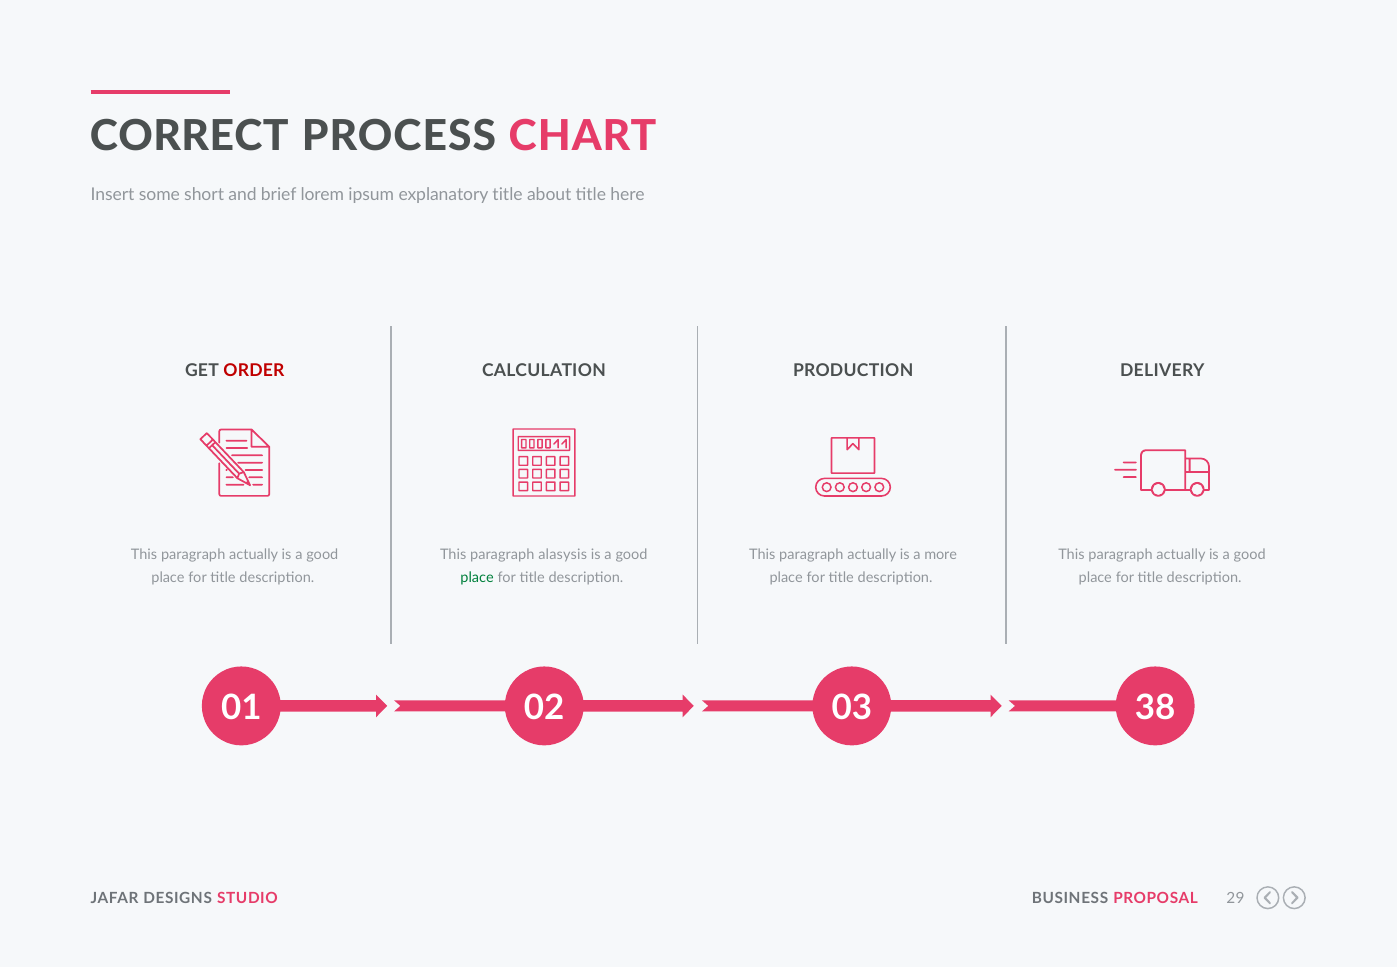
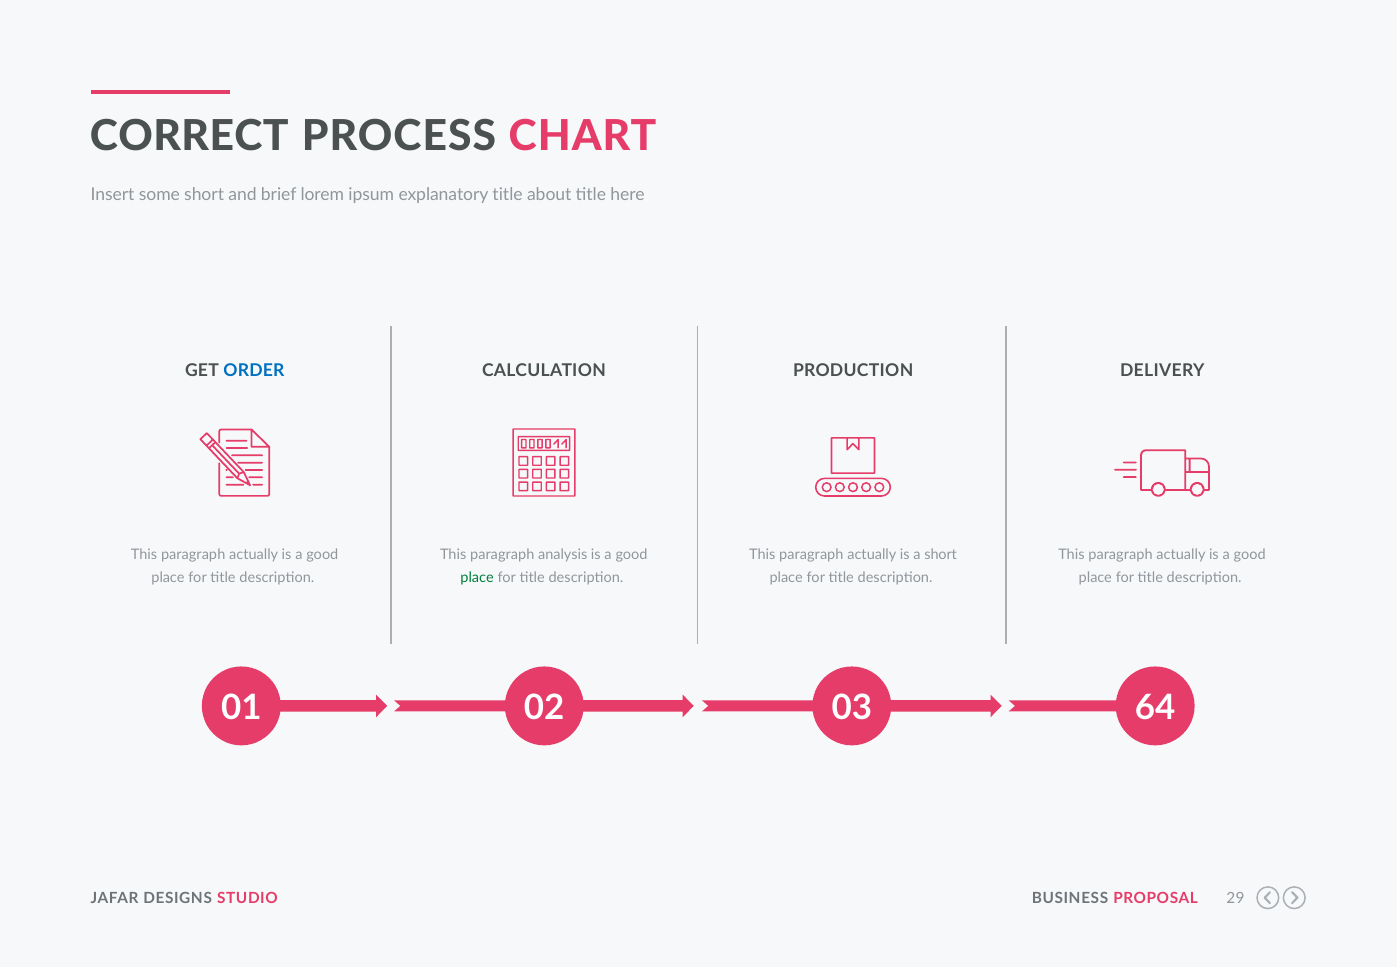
ORDER colour: red -> blue
alasysis: alasysis -> analysis
a more: more -> short
38: 38 -> 64
